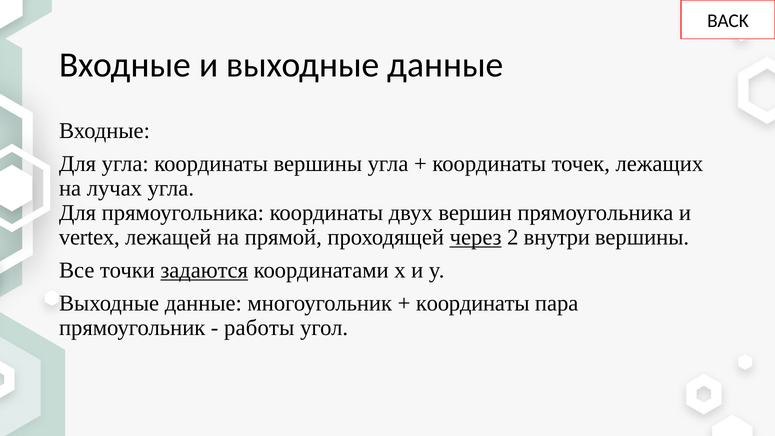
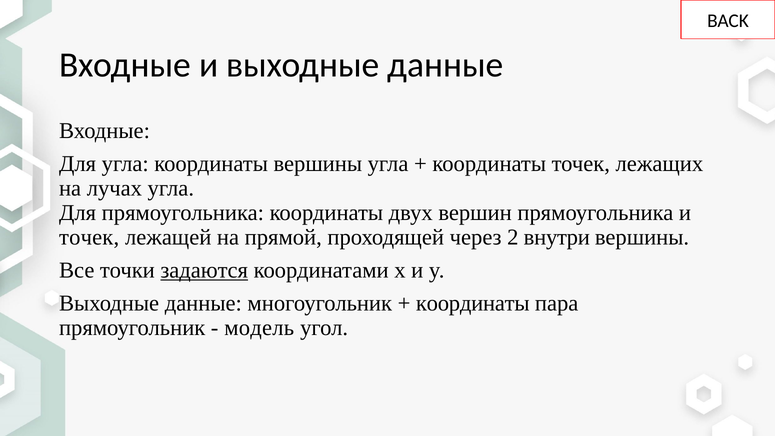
vertex at (89, 237): vertex -> точек
через underline: present -> none
работы: работы -> модель
